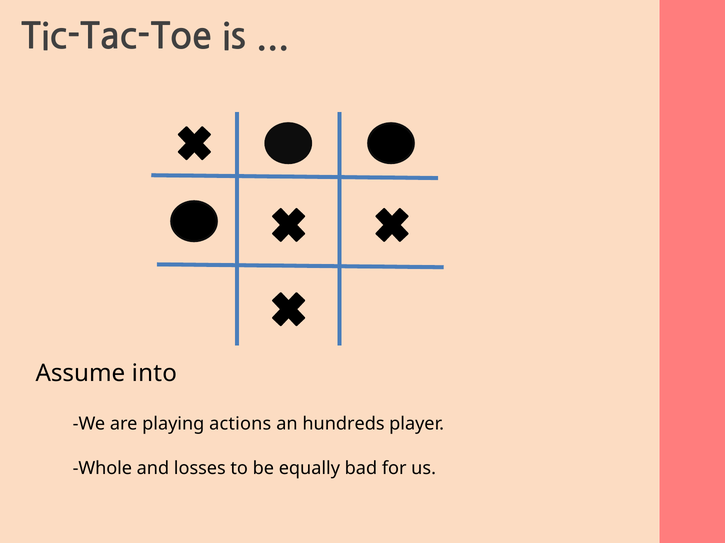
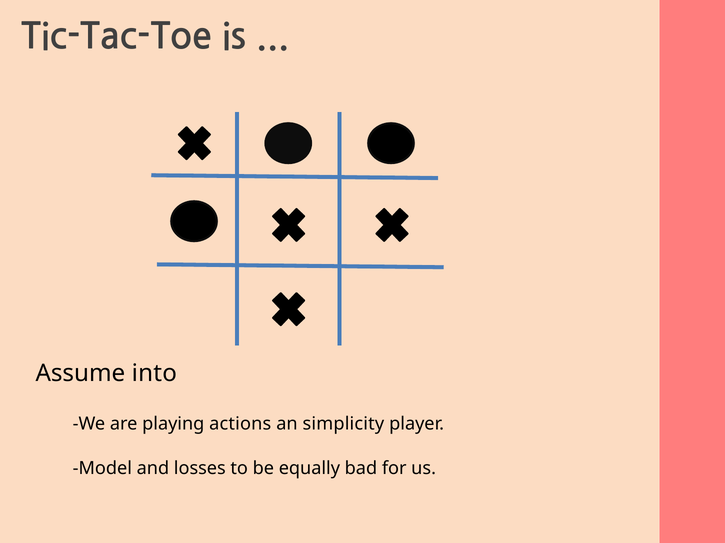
hundreds: hundreds -> simplicity
Whole: Whole -> Model
